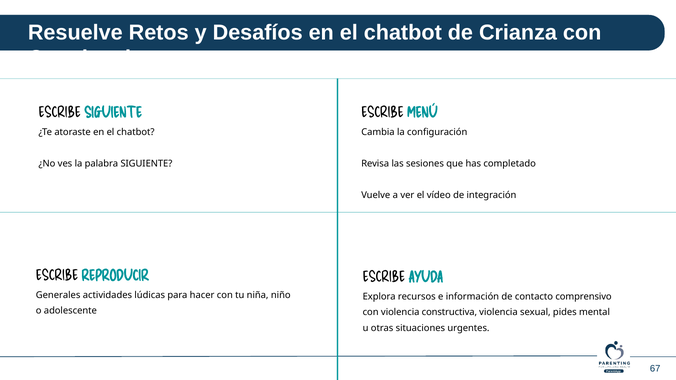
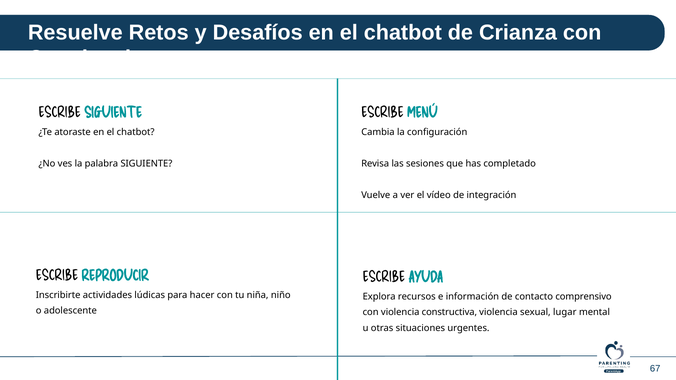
Generales: Generales -> Inscribirte
pides: pides -> lugar
